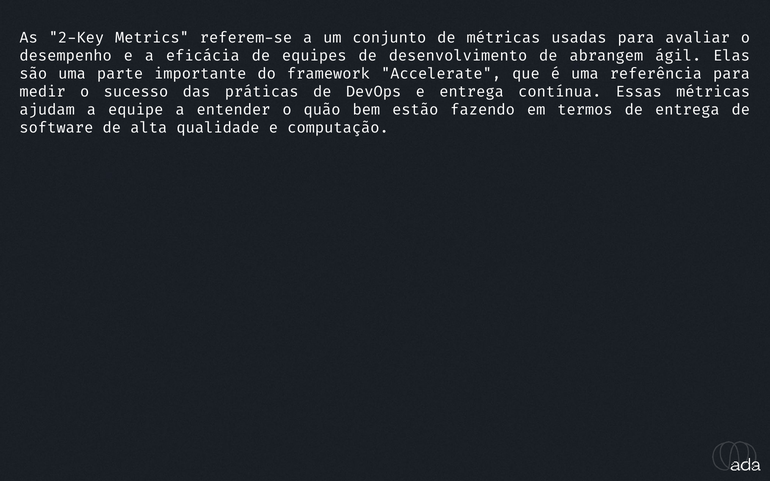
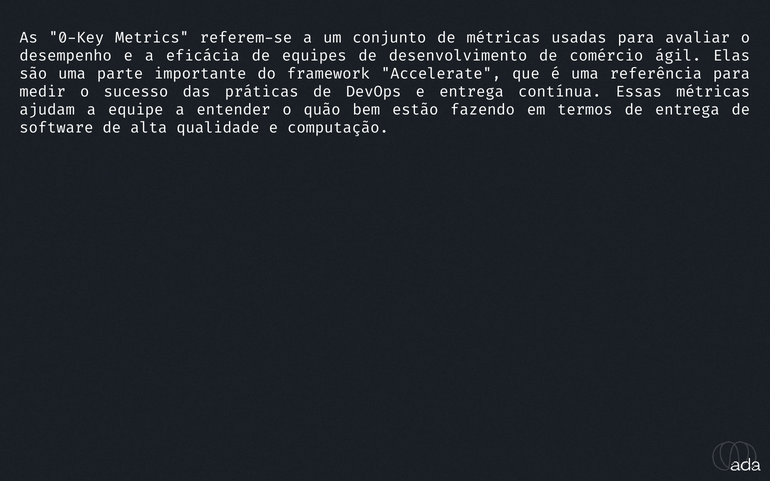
2-Key: 2-Key -> 0-Key
abrangem: abrangem -> comércio
